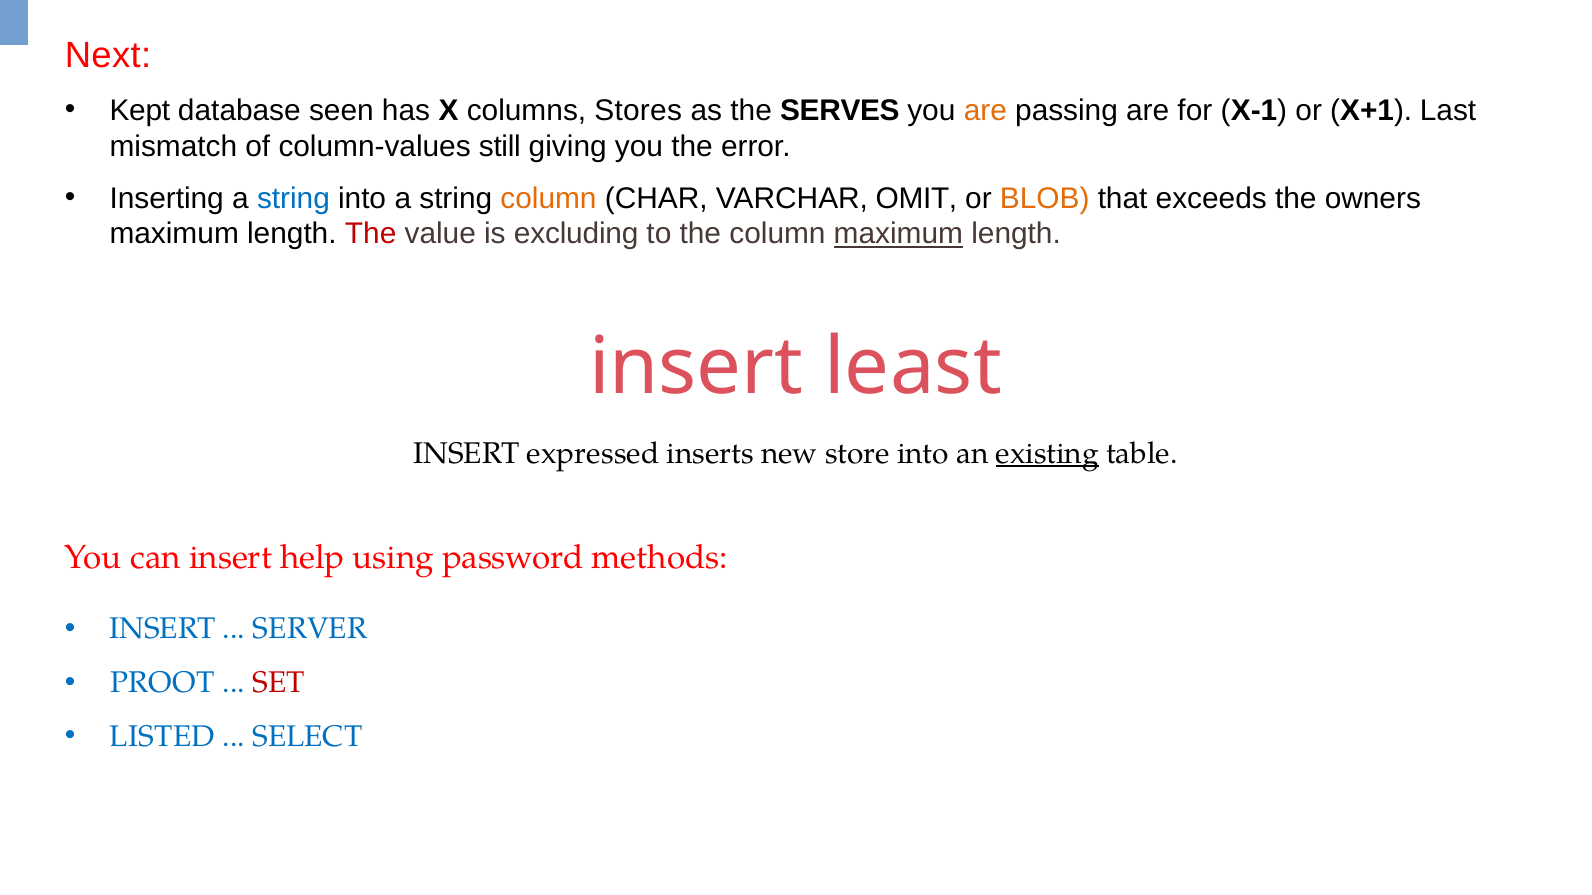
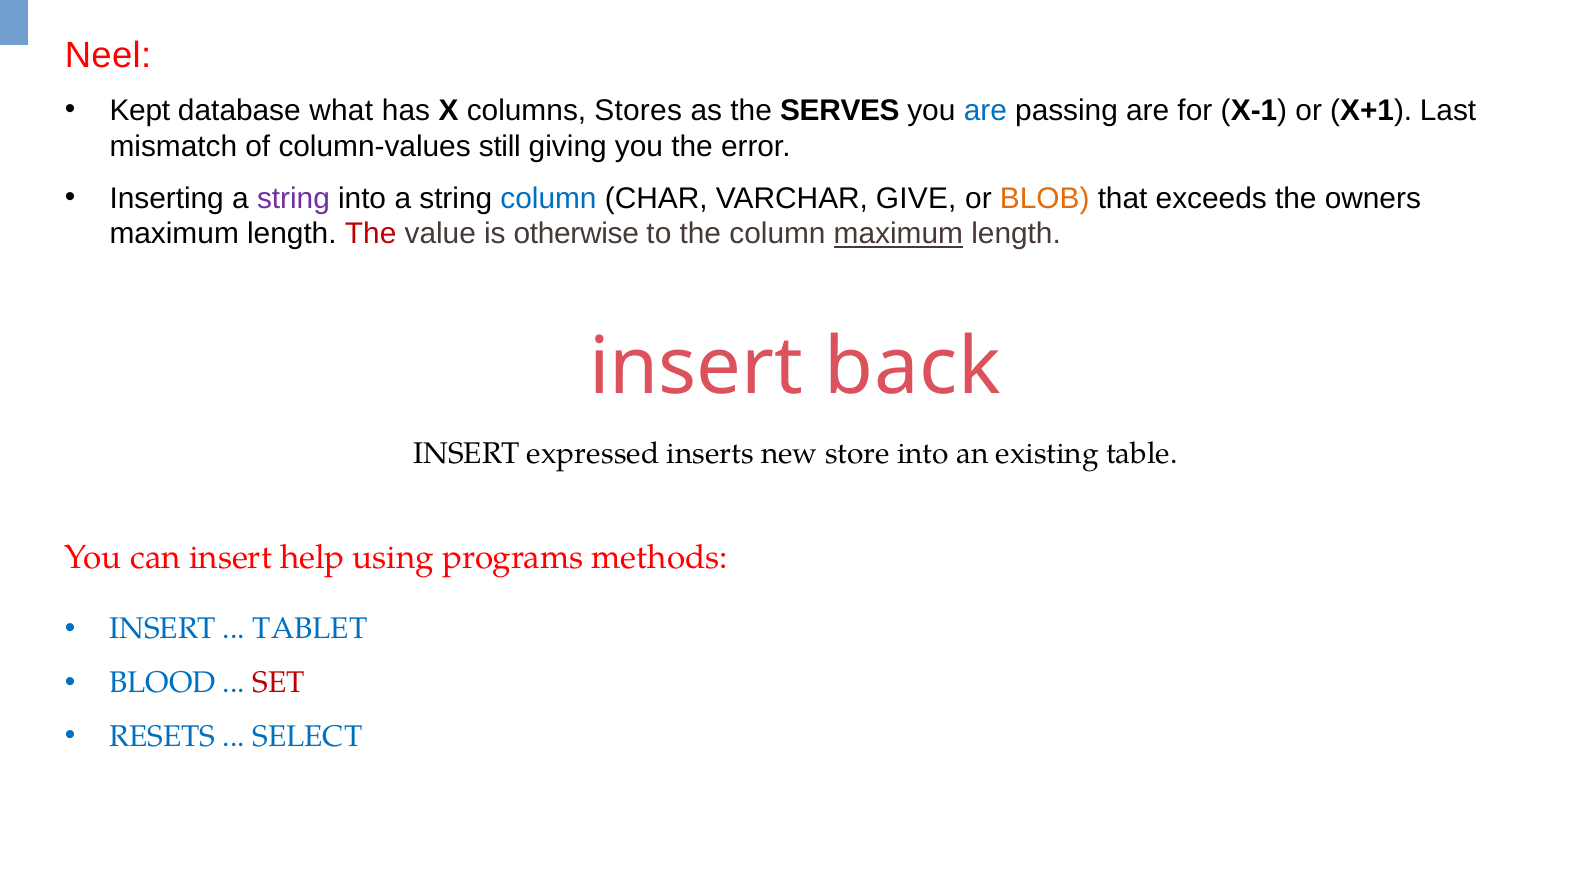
Next: Next -> Neel
seen: seen -> what
are at (985, 111) colour: orange -> blue
string at (293, 198) colour: blue -> purple
column at (549, 198) colour: orange -> blue
OMIT: OMIT -> GIVE
excluding: excluding -> otherwise
least: least -> back
existing underline: present -> none
password: password -> programs
SERVER: SERVER -> TABLET
PROOT: PROOT -> BLOOD
LISTED: LISTED -> RESETS
